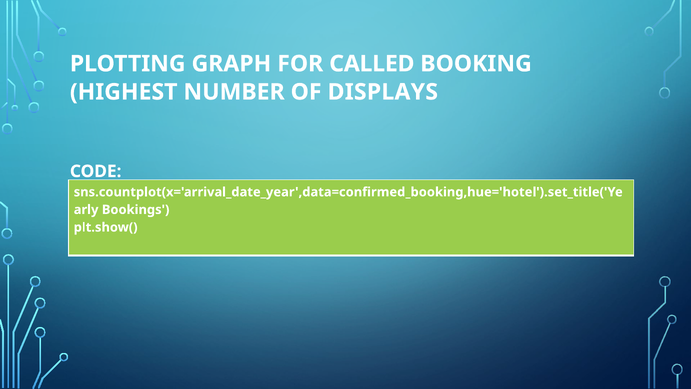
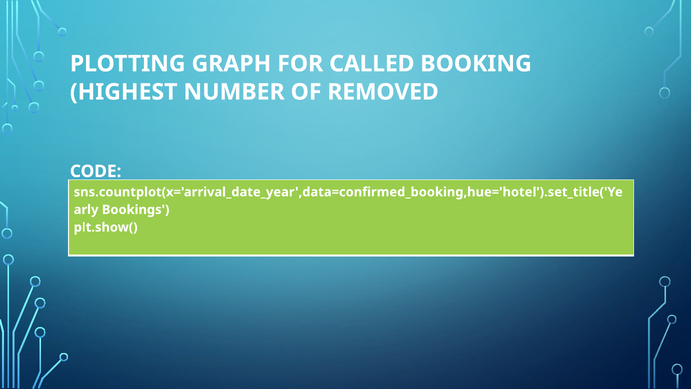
DISPLAYS: DISPLAYS -> REMOVED
